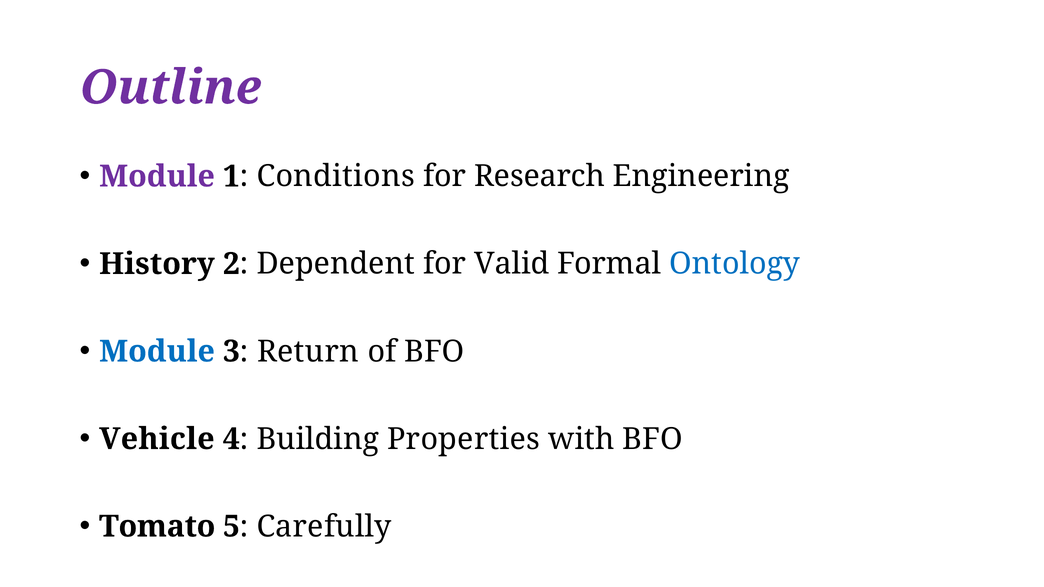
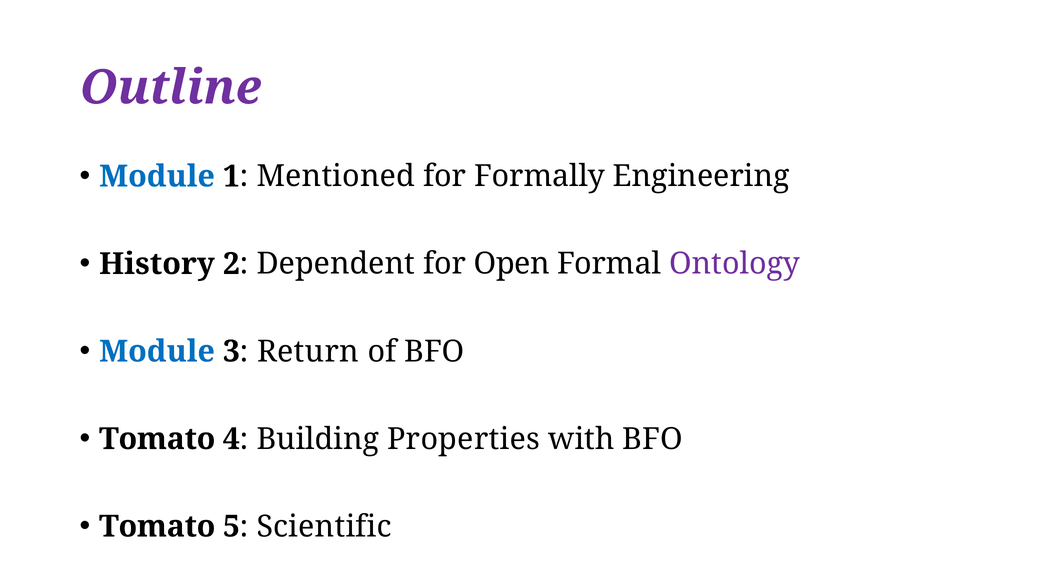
Module at (157, 177) colour: purple -> blue
Conditions: Conditions -> Mentioned
Research: Research -> Formally
Valid: Valid -> Open
Ontology colour: blue -> purple
Vehicle at (157, 439): Vehicle -> Tomato
Carefully: Carefully -> Scientific
